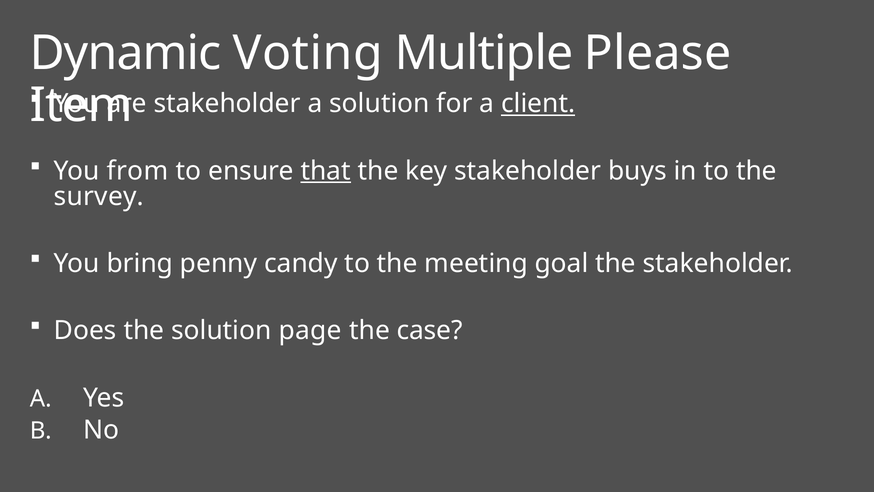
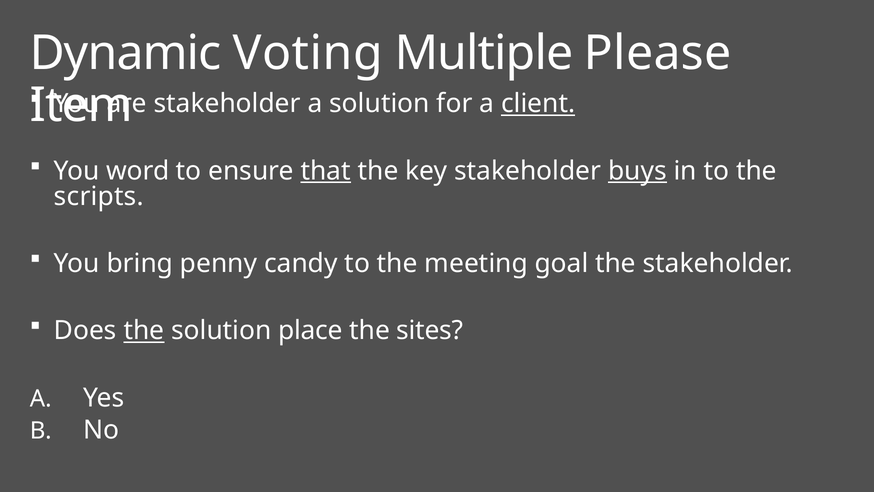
from: from -> word
buys underline: none -> present
survey: survey -> scripts
the at (144, 330) underline: none -> present
page: page -> place
case: case -> sites
